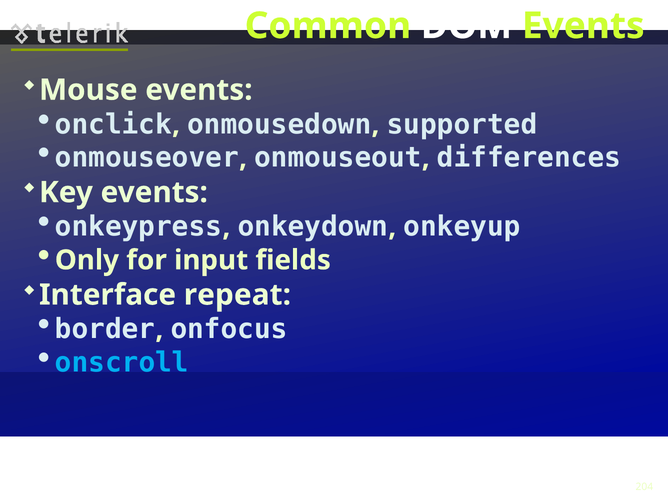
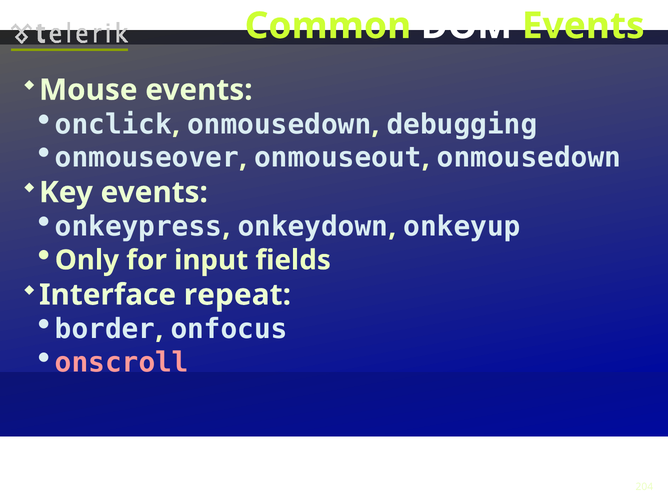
supported: supported -> debugging
differences at (529, 158): differences -> onmousedown
onscroll colour: light blue -> pink
